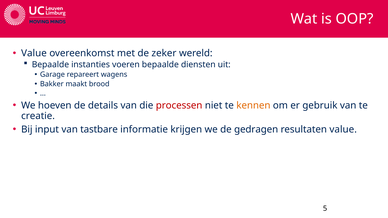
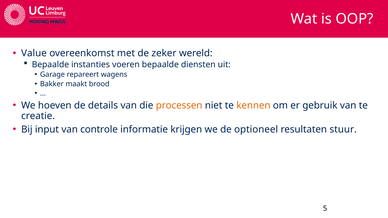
processen colour: red -> orange
tastbare: tastbare -> controle
gedragen: gedragen -> optioneel
resultaten value: value -> stuur
